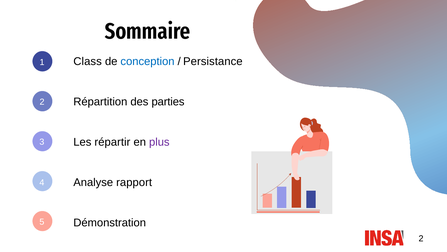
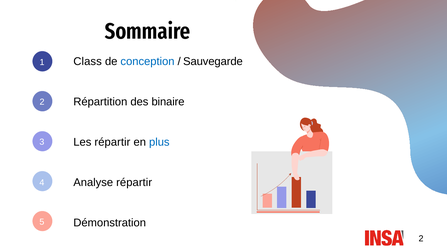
Persistance: Persistance -> Sauvegarde
parties: parties -> binaire
plus colour: purple -> blue
Analyse rapport: rapport -> répartir
